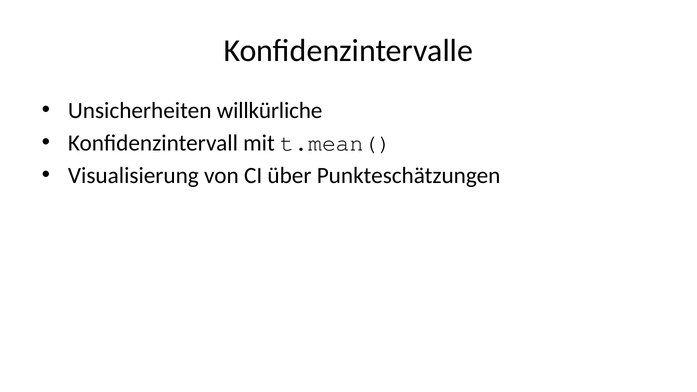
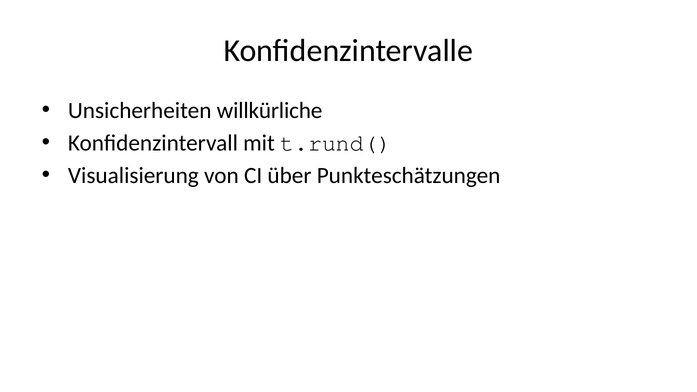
t.mean(: t.mean( -> t.rund(
